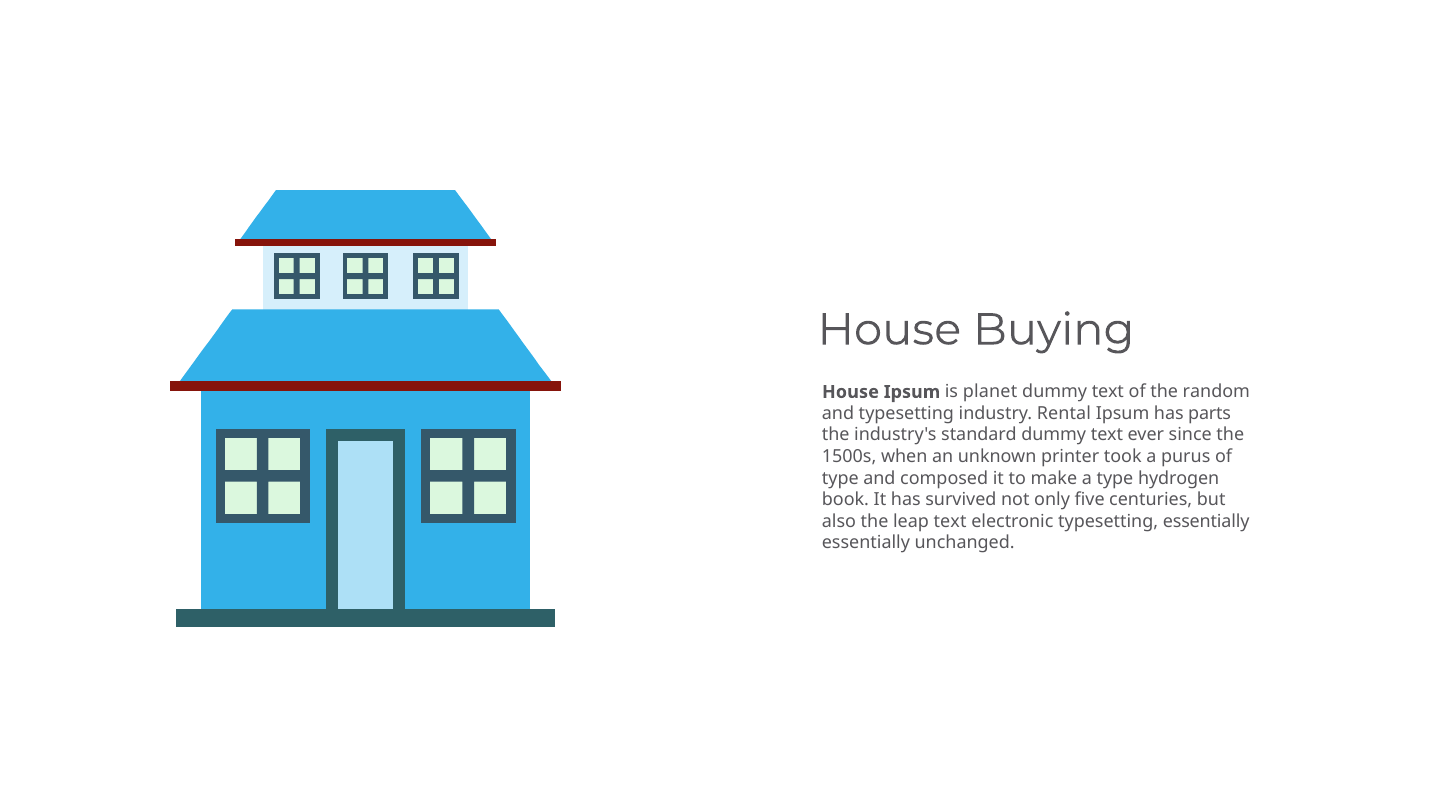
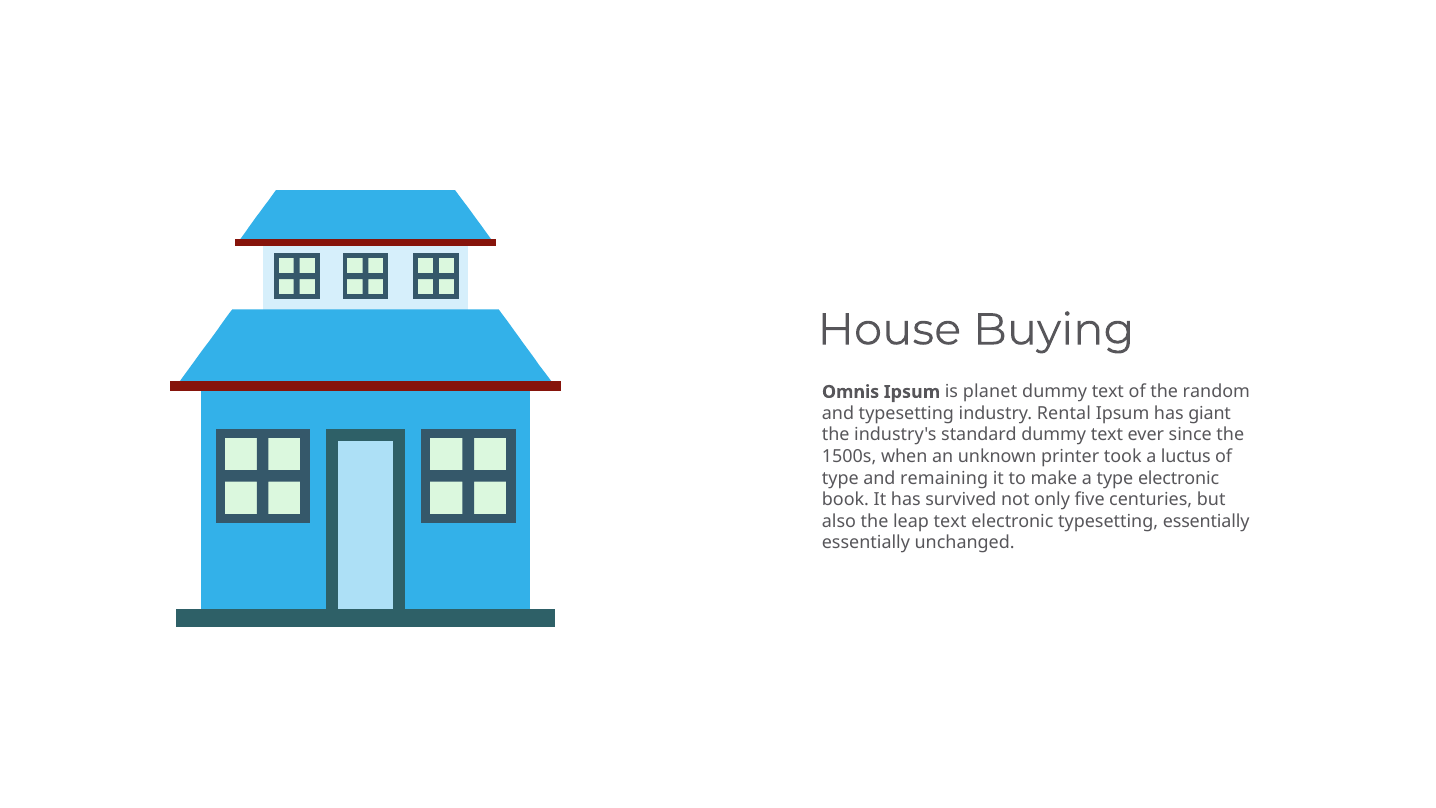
House at (850, 392): House -> Omnis
parts: parts -> giant
purus: purus -> luctus
composed: composed -> remaining
type hydrogen: hydrogen -> electronic
